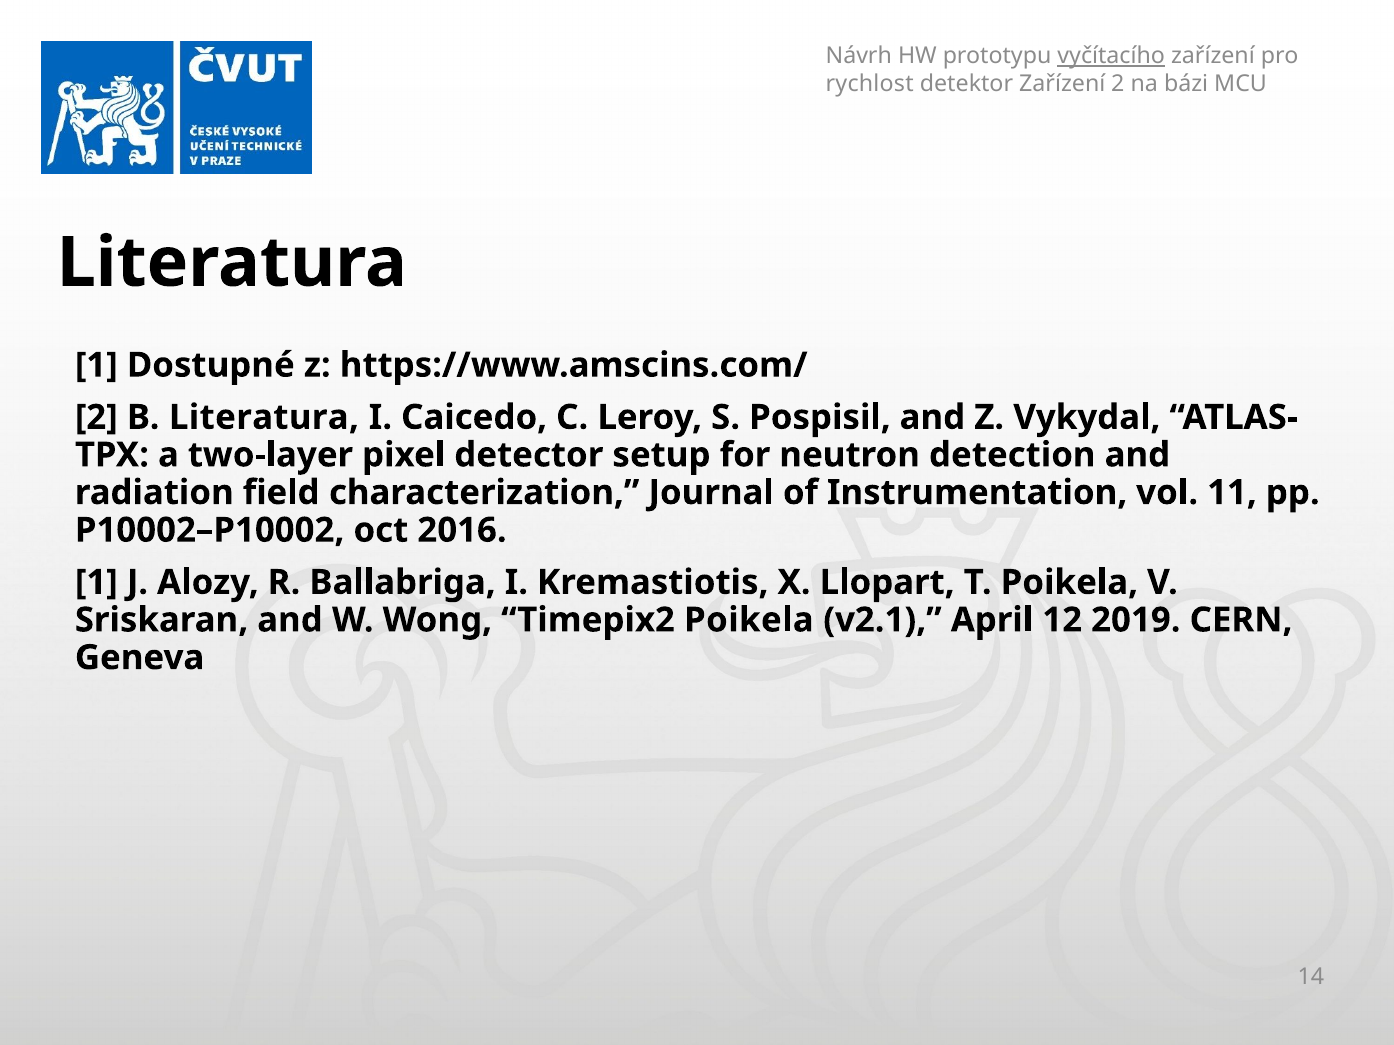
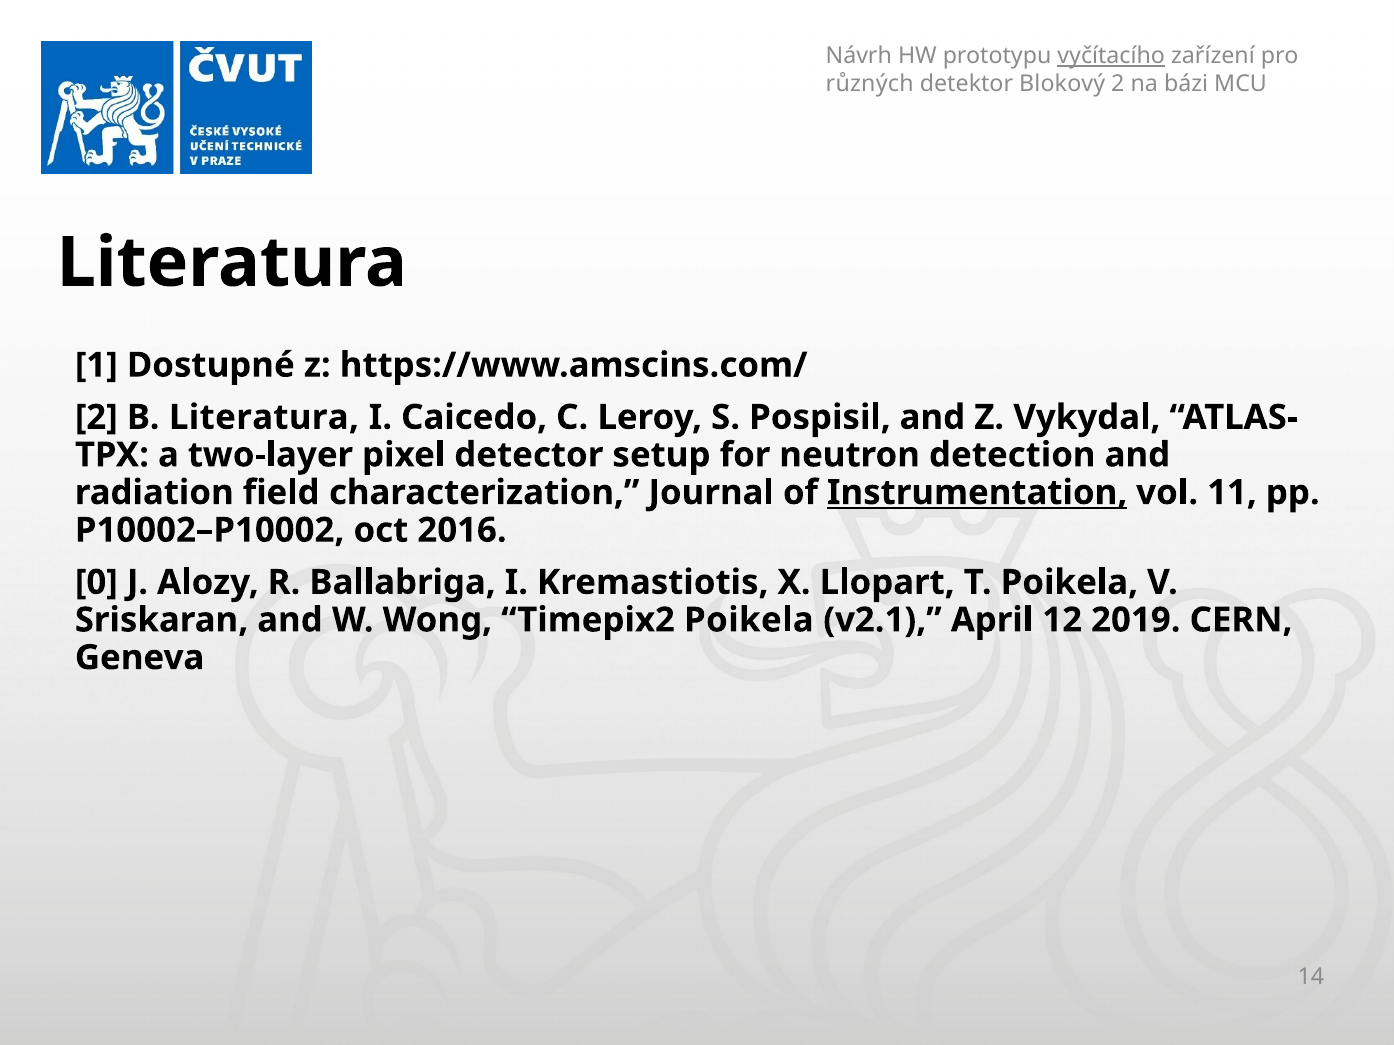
rychlost: rychlost -> různých
detektor Zařízení: Zařízení -> Blokový
Instrumentation underline: none -> present
1 at (96, 583): 1 -> 0
